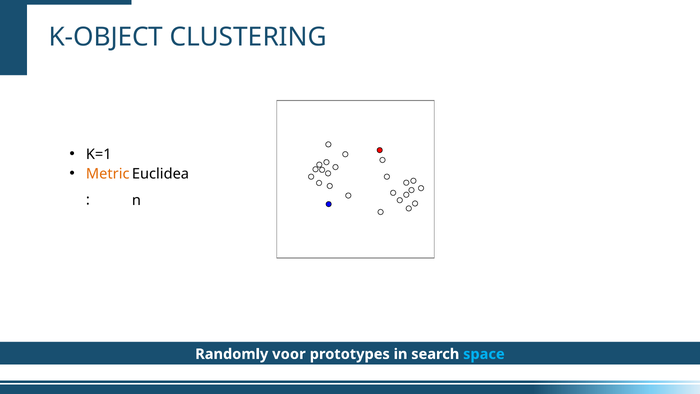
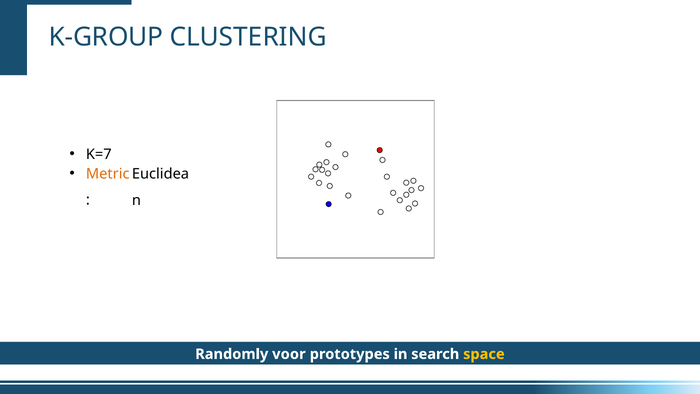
K-OBJECT: K-OBJECT -> K-GROUP
K=1: K=1 -> K=7
space colour: light blue -> yellow
